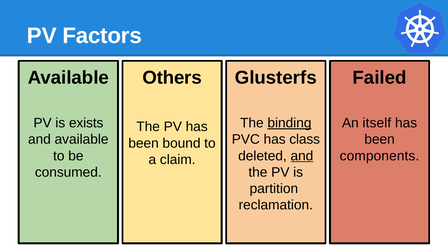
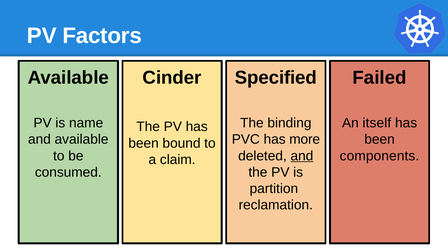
Others: Others -> Cinder
Glusterfs: Glusterfs -> Specified
exists: exists -> name
binding underline: present -> none
class: class -> more
